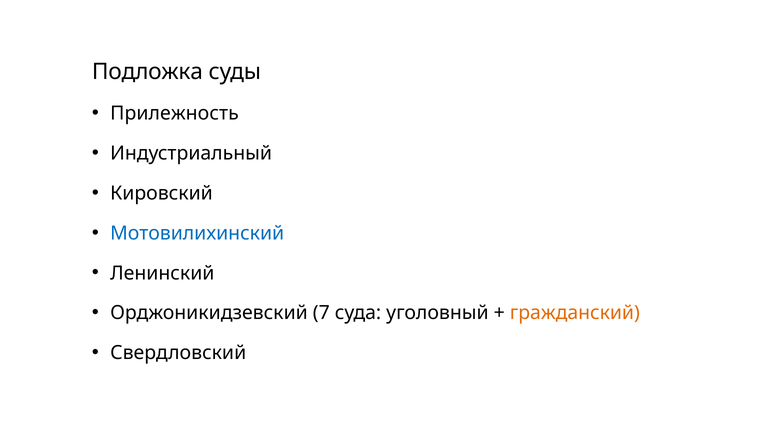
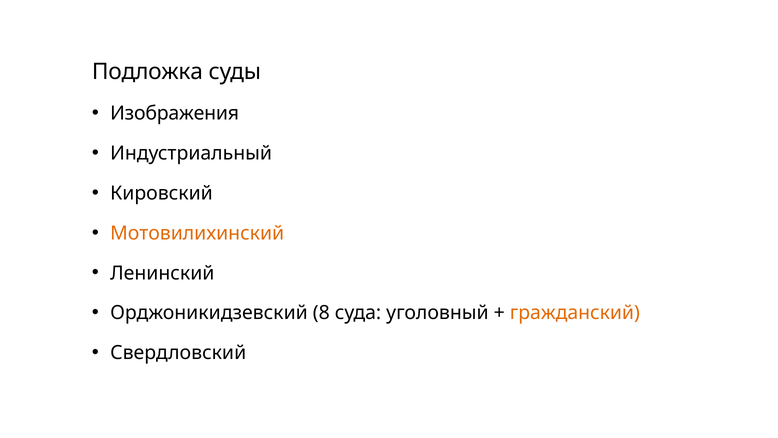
Прилежность: Прилежность -> Изображения
Мотовилихинский colour: blue -> orange
7: 7 -> 8
